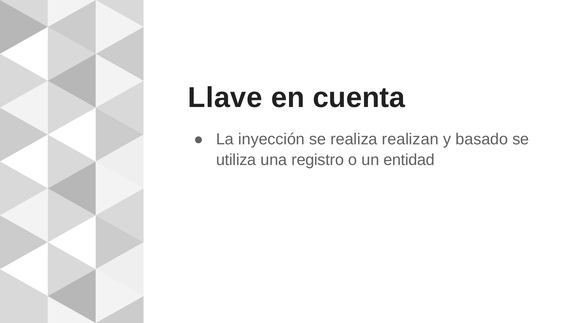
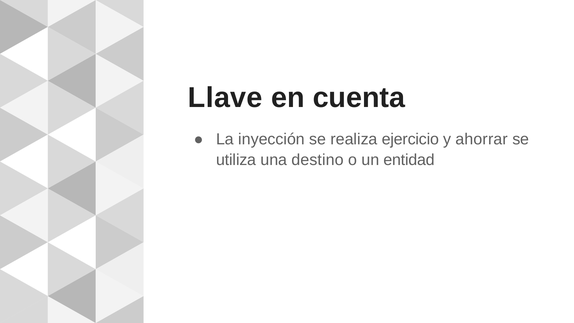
realizan: realizan -> ejercicio
basado: basado -> ahorrar
registro: registro -> destino
